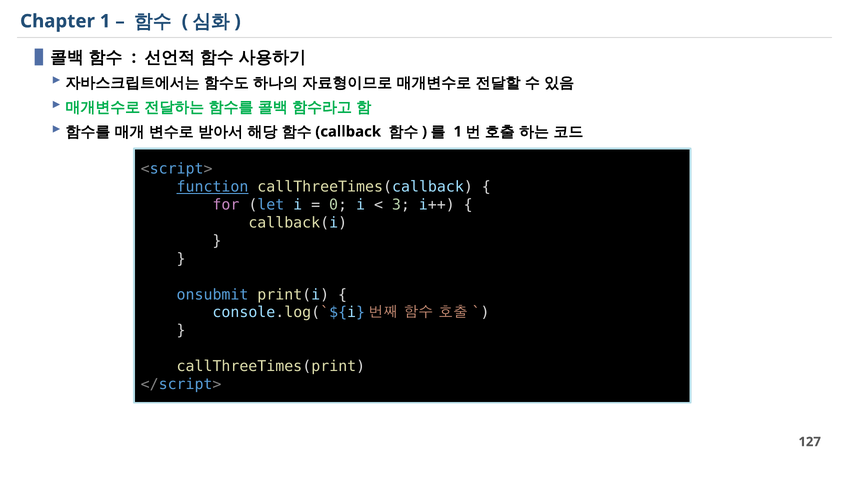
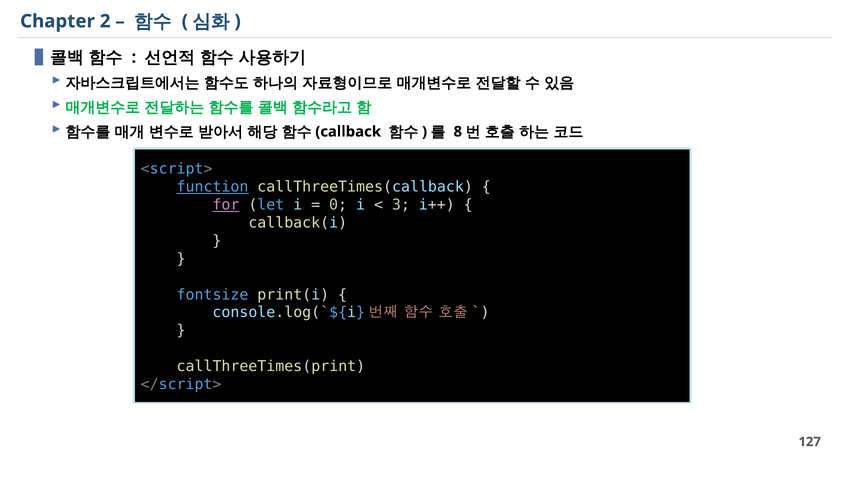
Chapter 1: 1 -> 2
1 at (458, 132): 1 -> 8
for underline: none -> present
onsubmit: onsubmit -> fontsize
